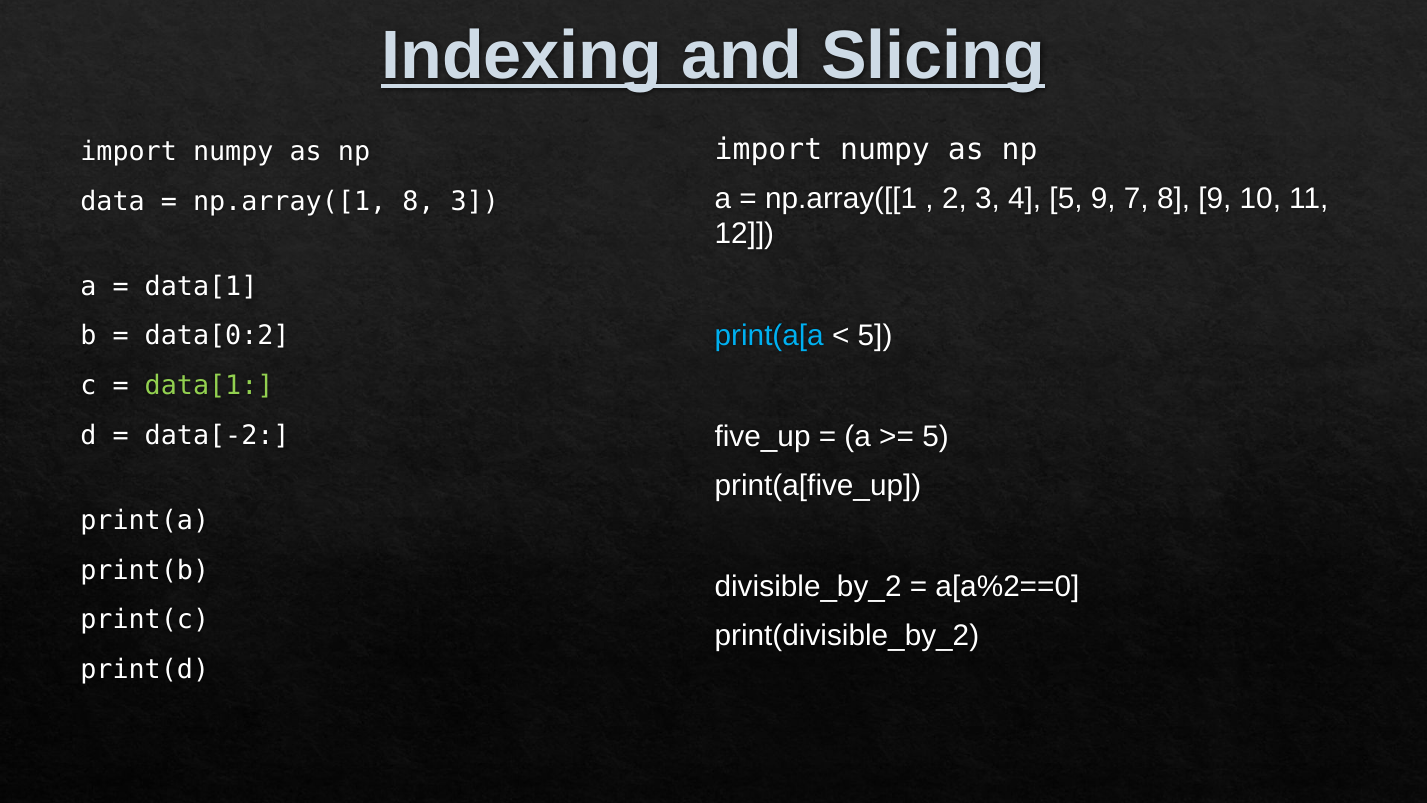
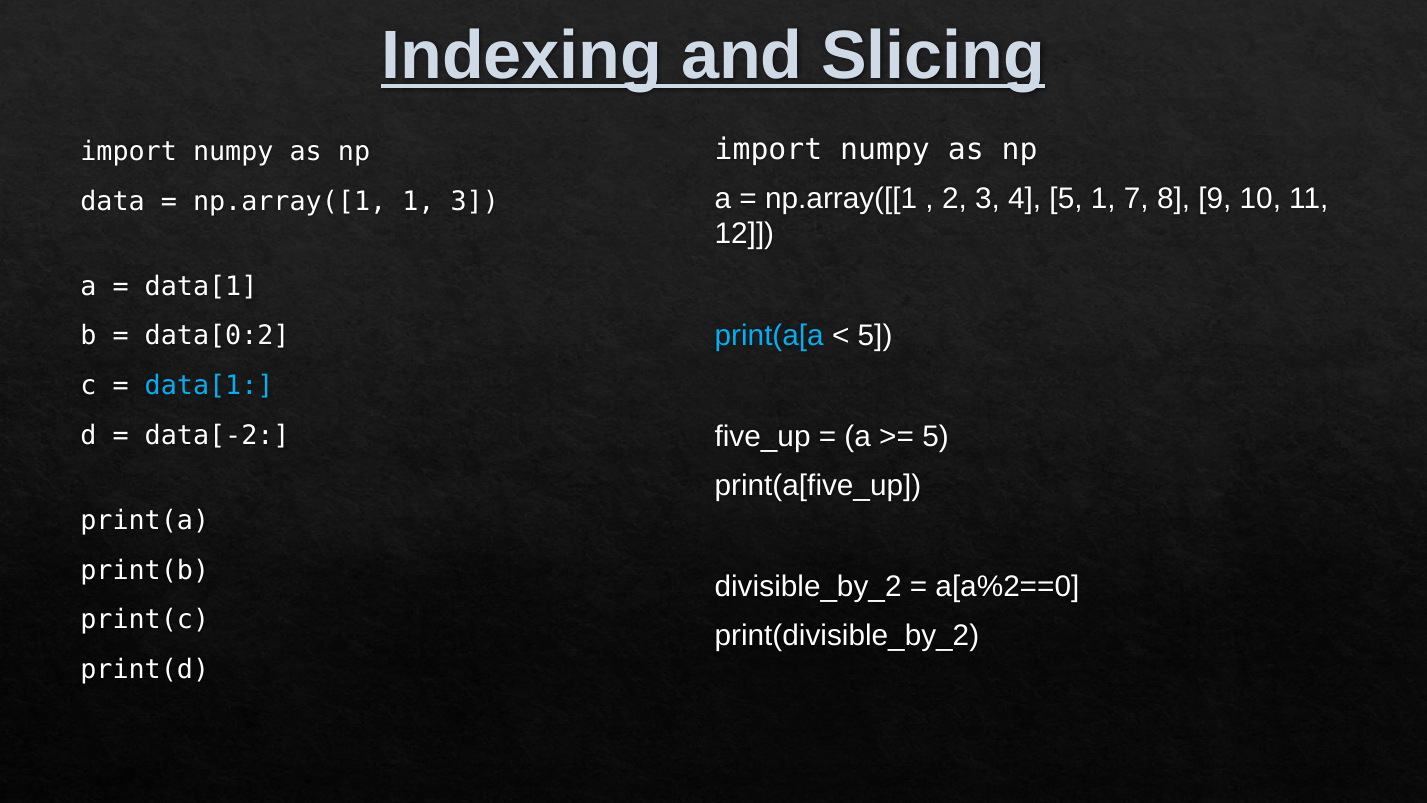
5 9: 9 -> 1
np.array([1 8: 8 -> 1
data[1 at (209, 386) colour: light green -> light blue
